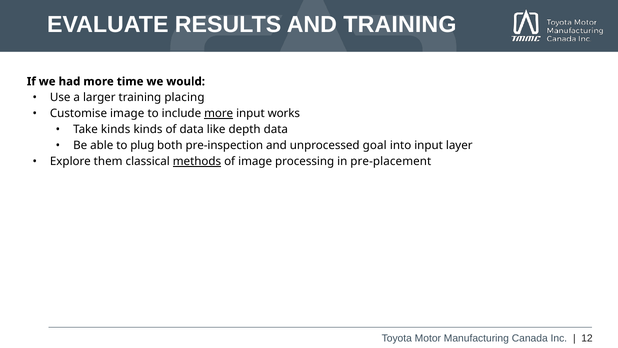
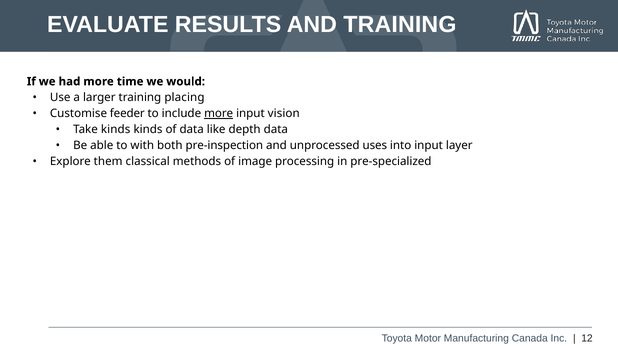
Customise image: image -> feeder
works: works -> vision
plug: plug -> with
goal: goal -> uses
methods underline: present -> none
pre-placement: pre-placement -> pre-specialized
